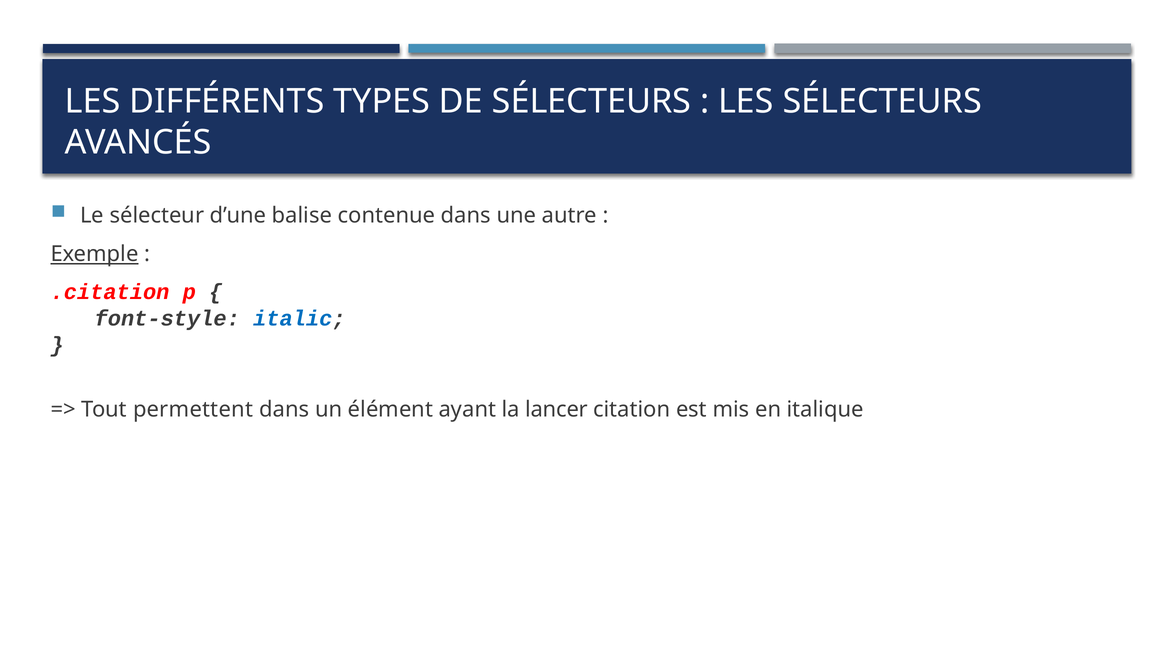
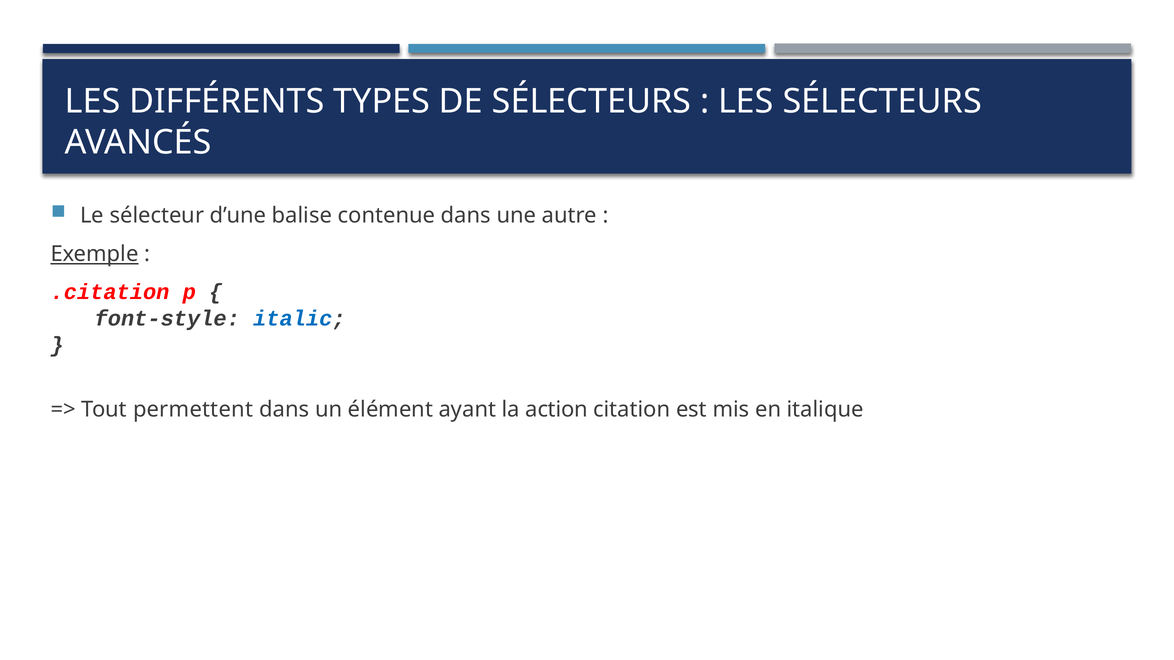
lancer: lancer -> action
